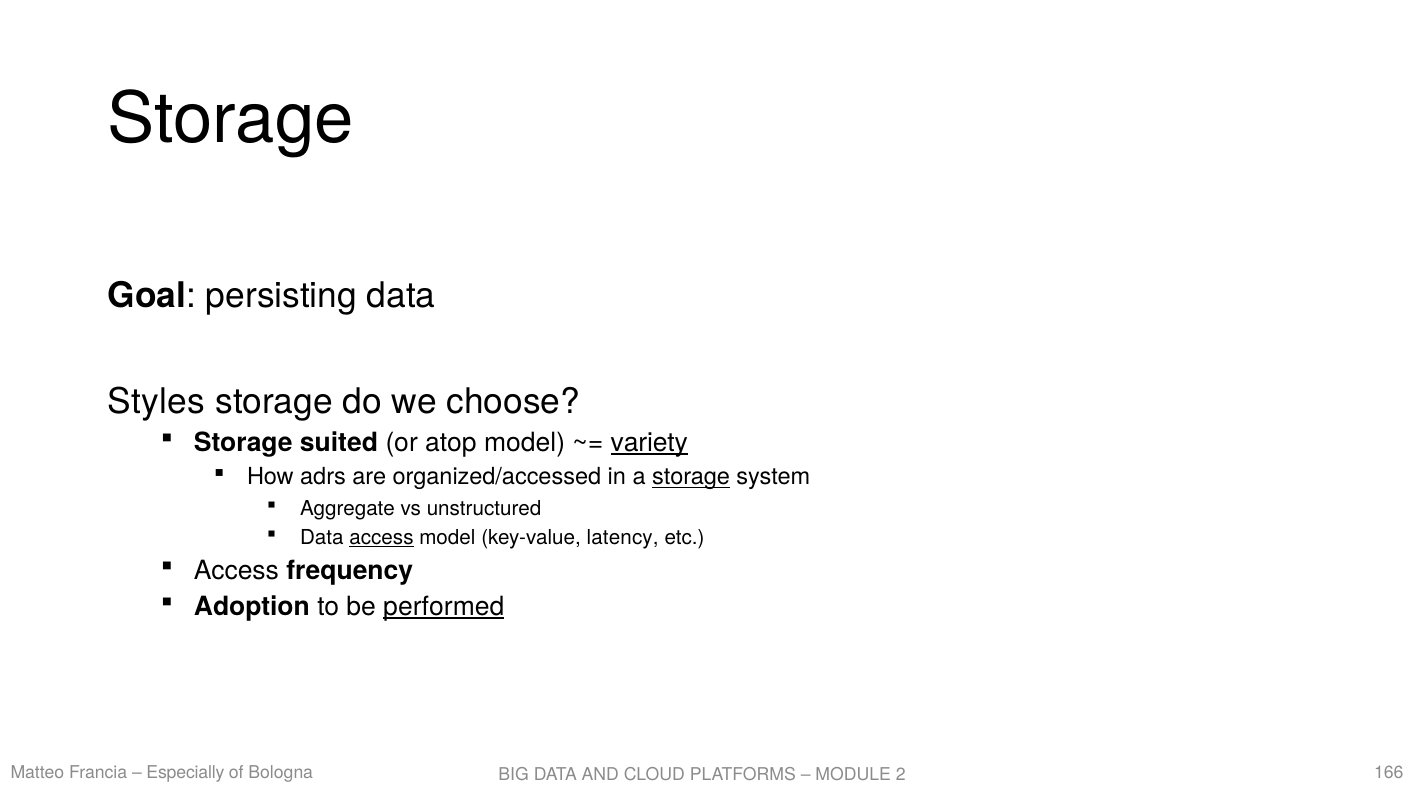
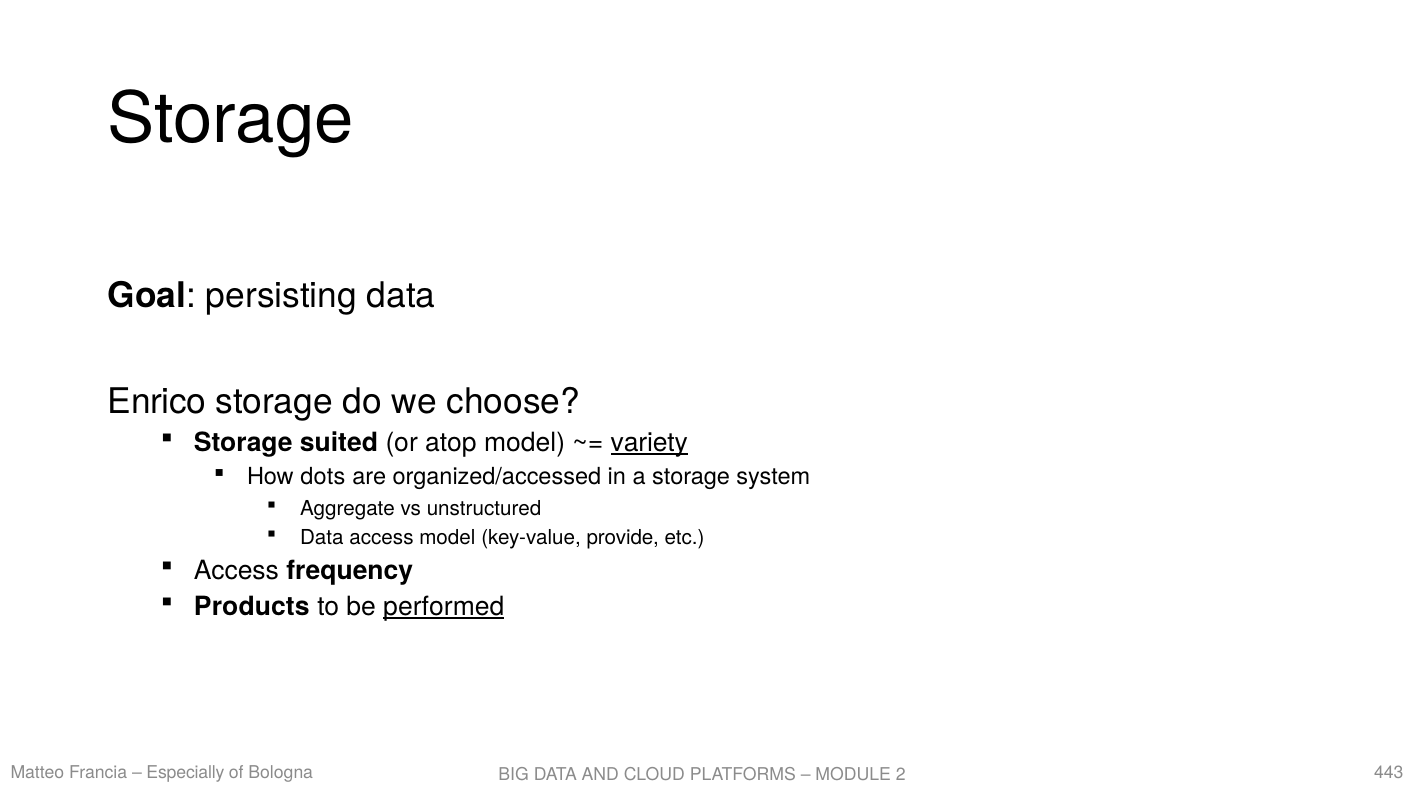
Styles: Styles -> Enrico
adrs: adrs -> dots
storage at (691, 477) underline: present -> none
access at (381, 538) underline: present -> none
latency: latency -> provide
Adoption: Adoption -> Products
166: 166 -> 443
